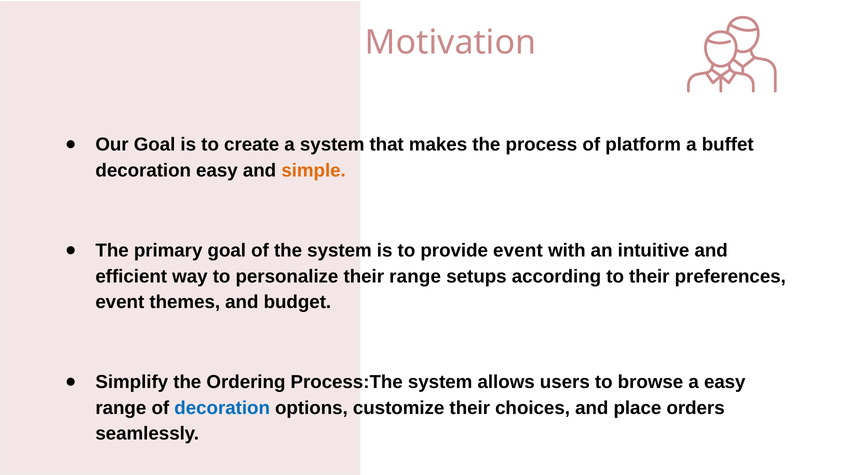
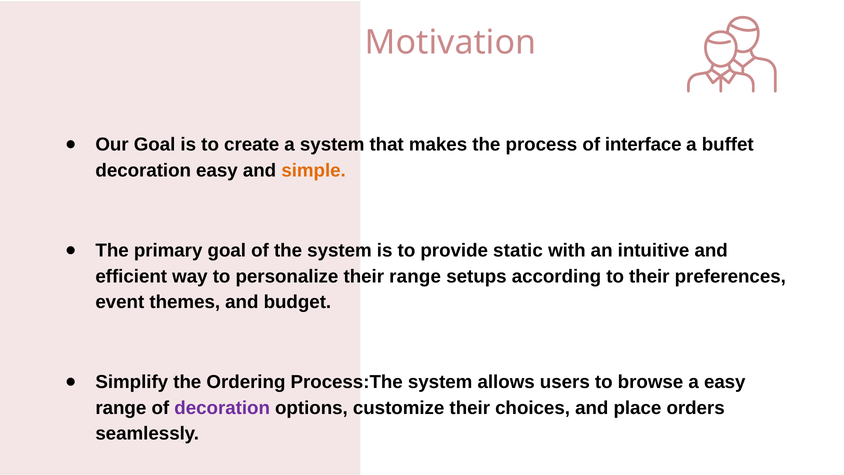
platform: platform -> interface
provide event: event -> static
decoration at (222, 408) colour: blue -> purple
